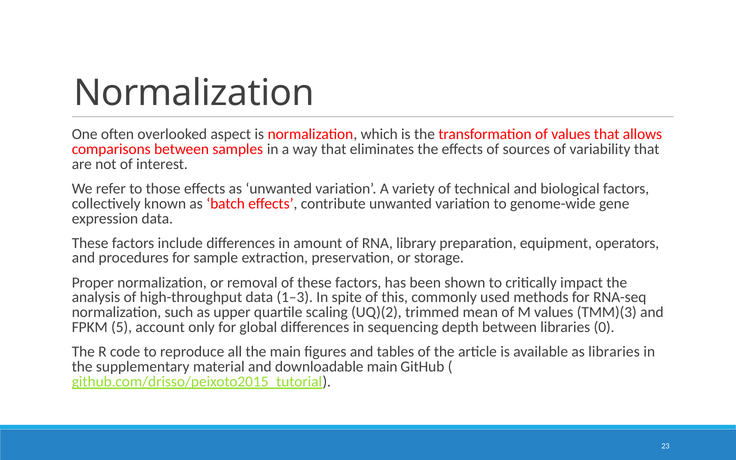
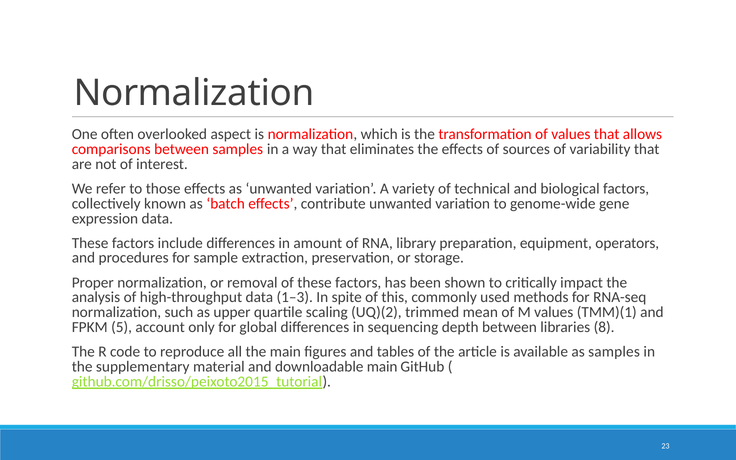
TMM)(3: TMM)(3 -> TMM)(1
0: 0 -> 8
as libraries: libraries -> samples
